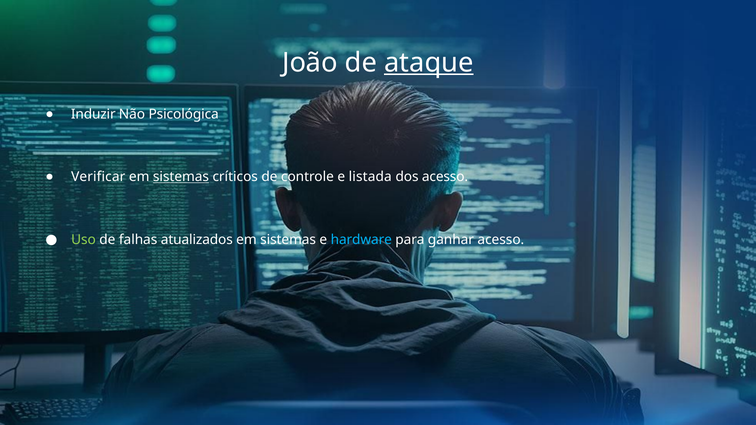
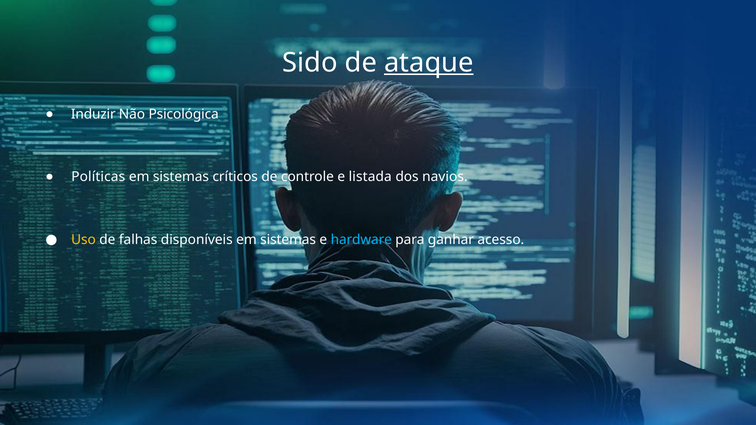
João: João -> Sido
Verificar: Verificar -> Políticas
sistemas at (181, 177) underline: present -> none
dos acesso: acesso -> navios
Uso colour: light green -> yellow
atualizados: atualizados -> disponíveis
